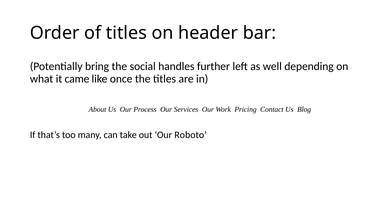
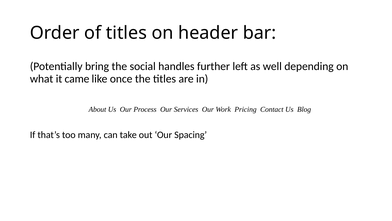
Roboto: Roboto -> Spacing
